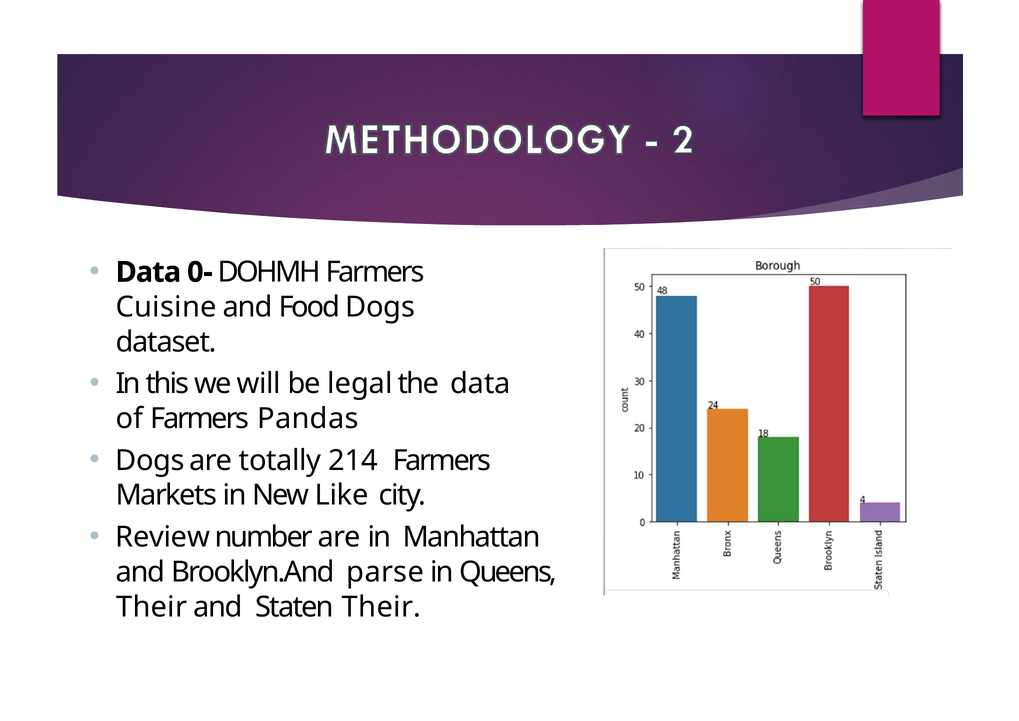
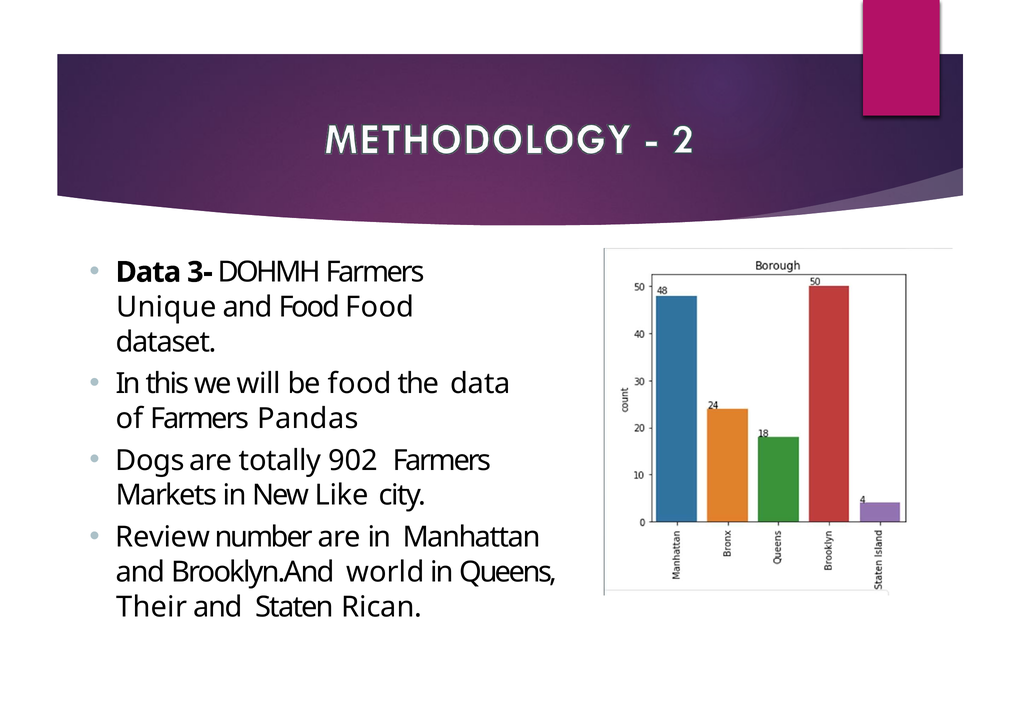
0-: 0- -> 3-
Cuisine: Cuisine -> Unique
Food Dogs: Dogs -> Food
be legal: legal -> food
214: 214 -> 902
parse: parse -> world
Staten Their: Their -> Rican
